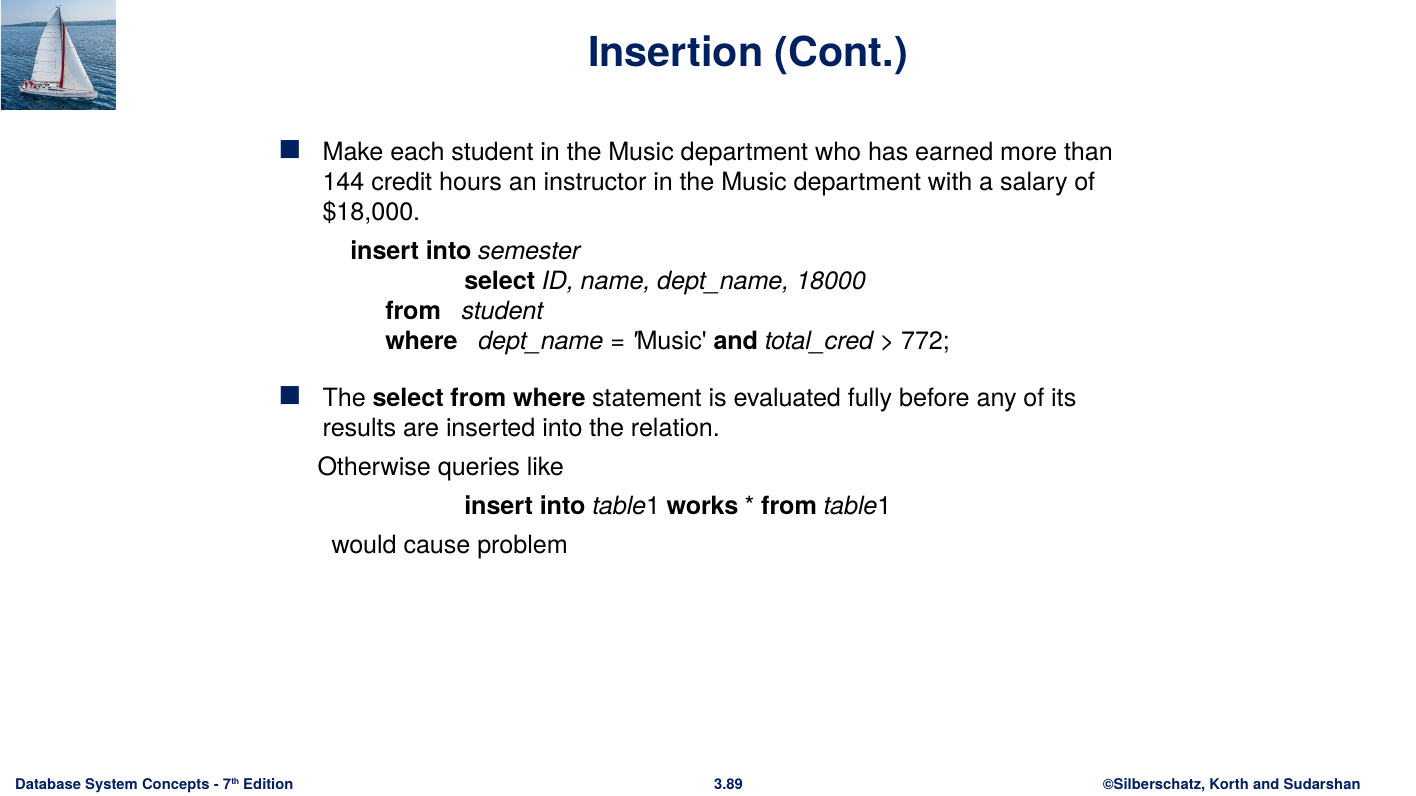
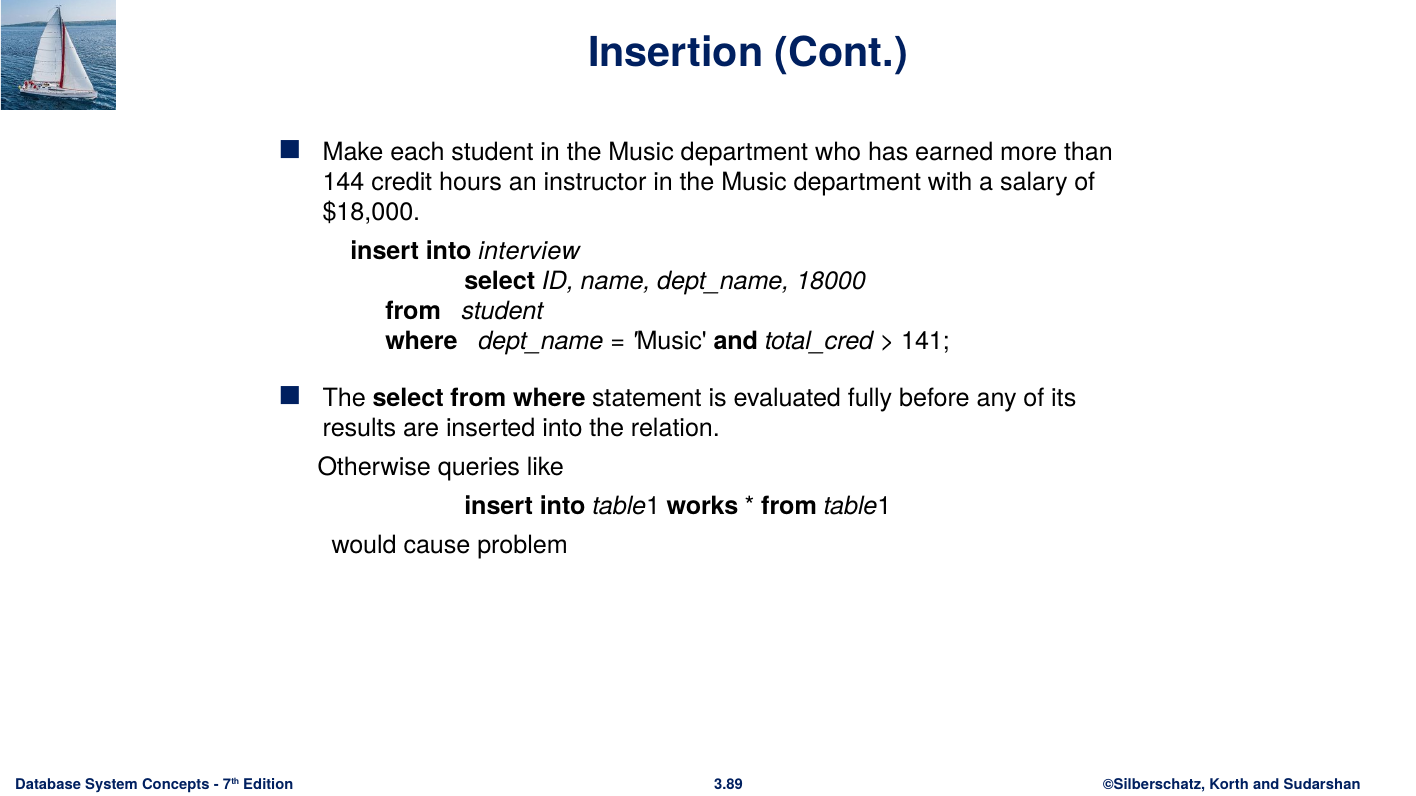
semester: semester -> interview
772: 772 -> 141
